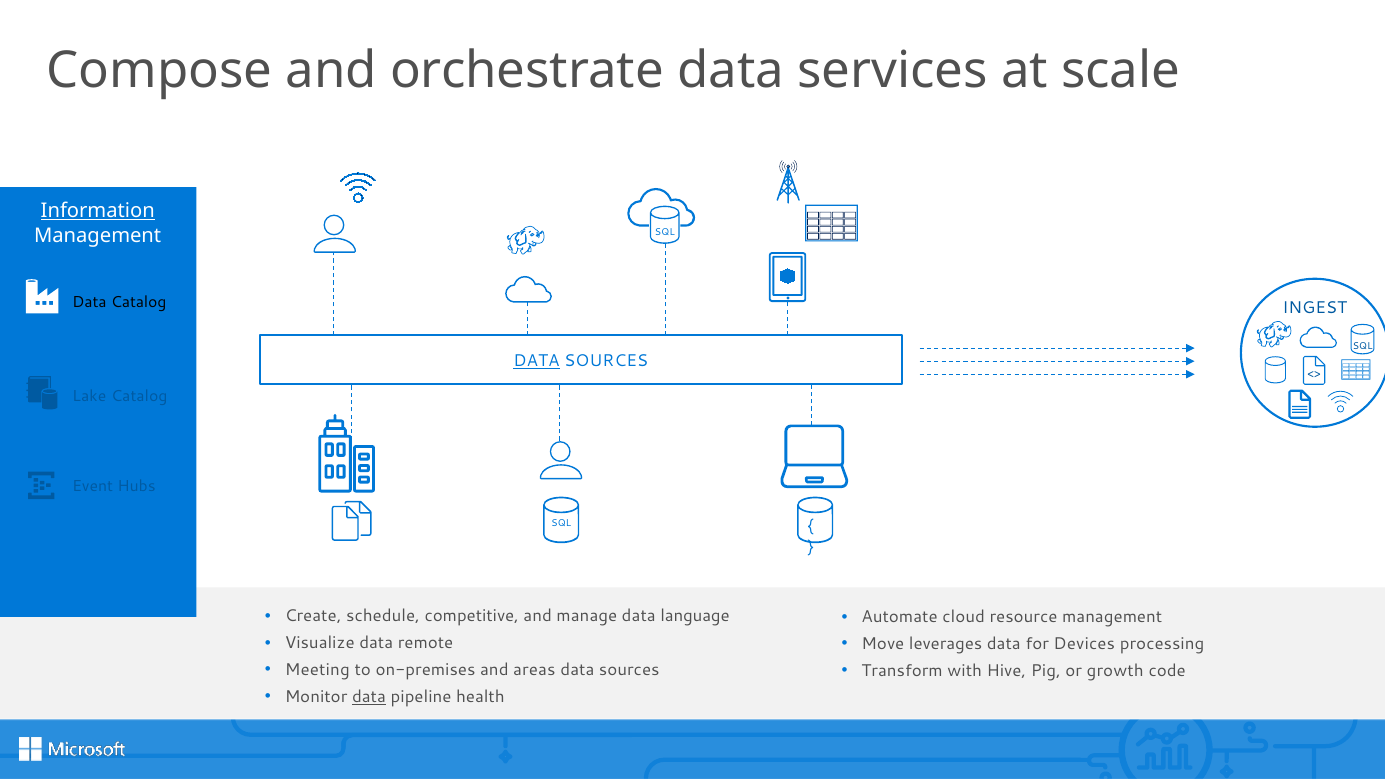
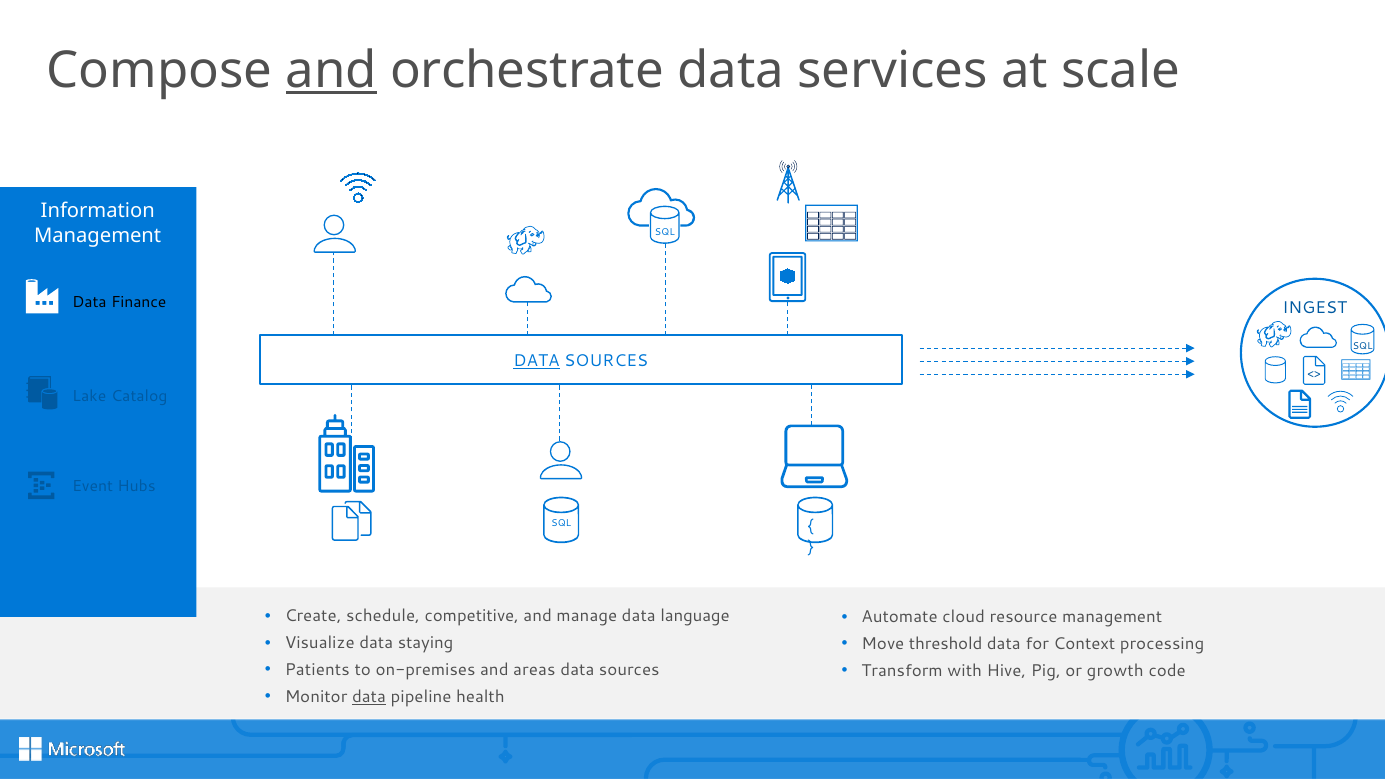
and at (331, 70) underline: none -> present
Information underline: present -> none
Data Catalog: Catalog -> Finance
remote: remote -> staying
leverages: leverages -> threshold
Devices: Devices -> Context
Meeting: Meeting -> Patients
